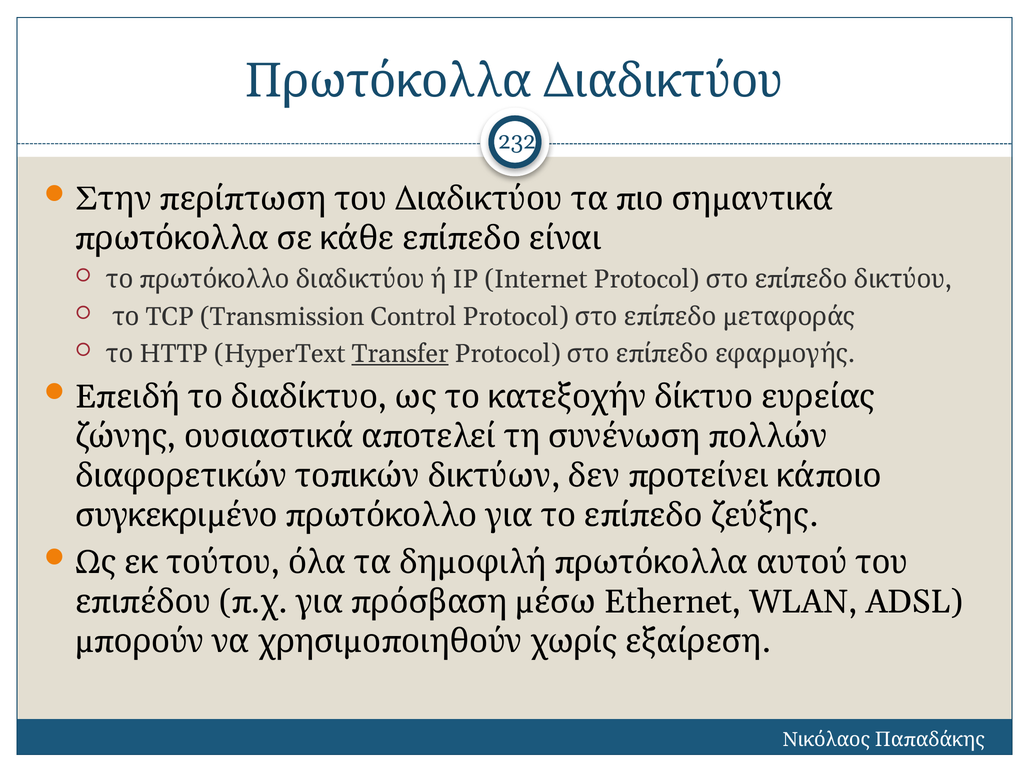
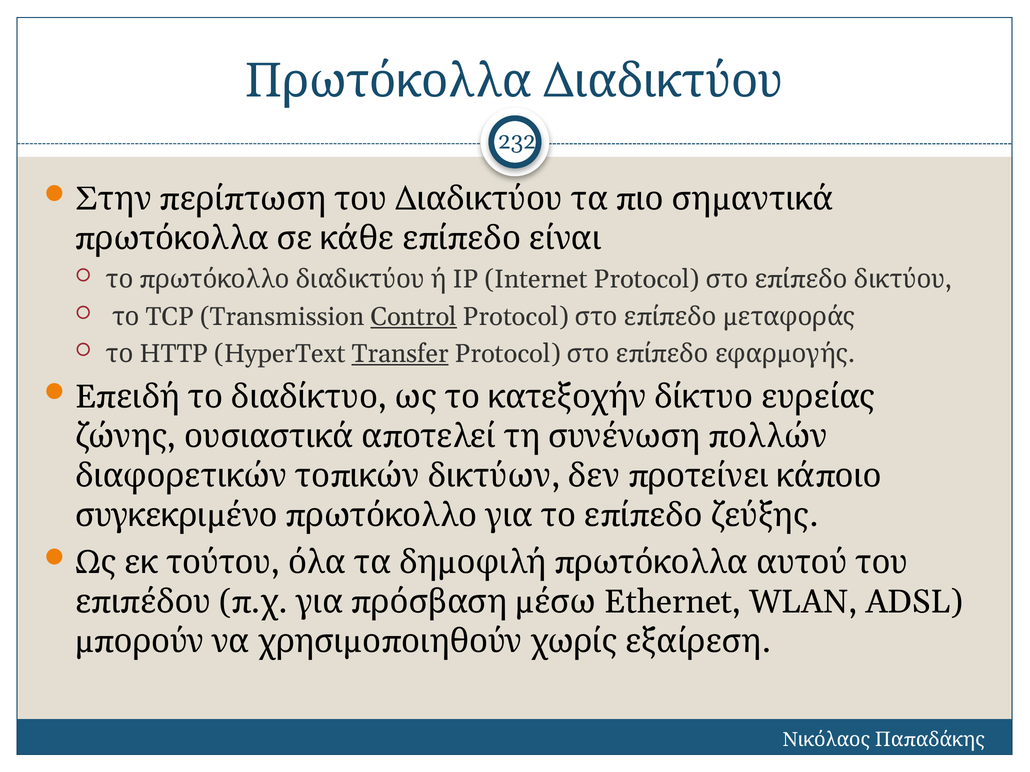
Control underline: none -> present
